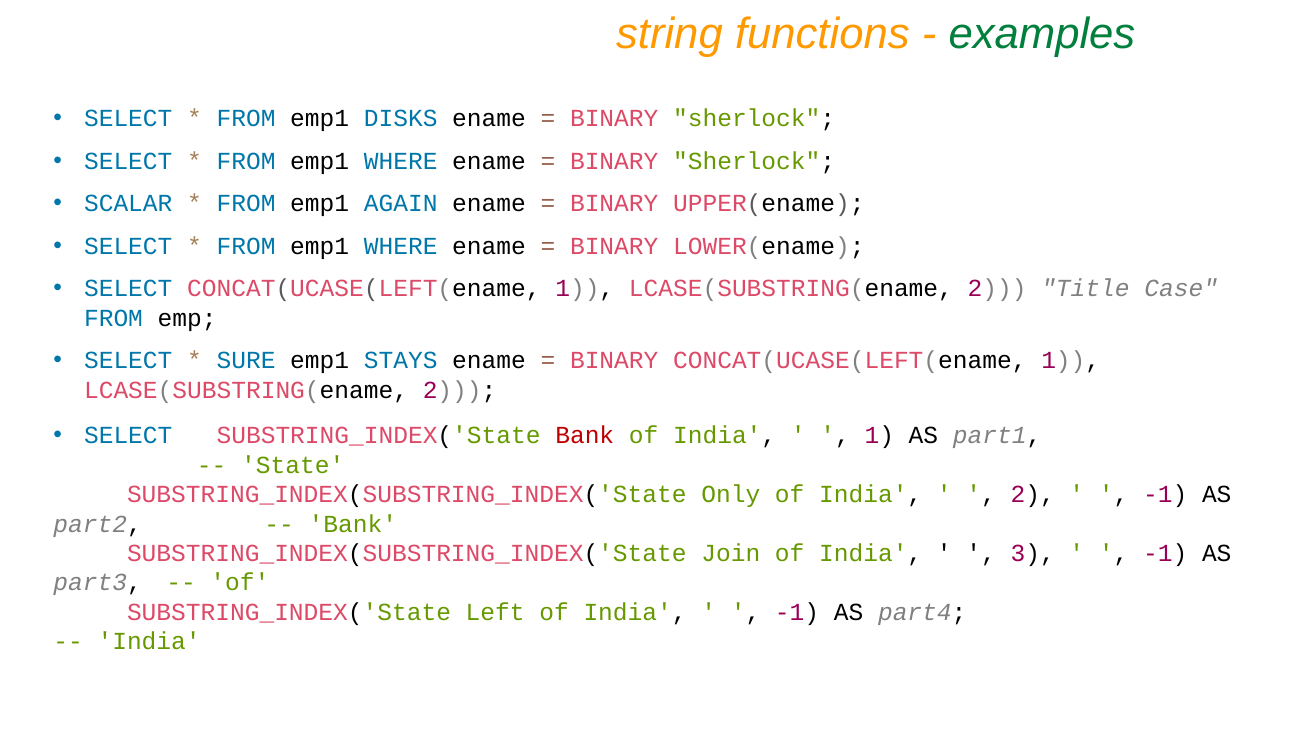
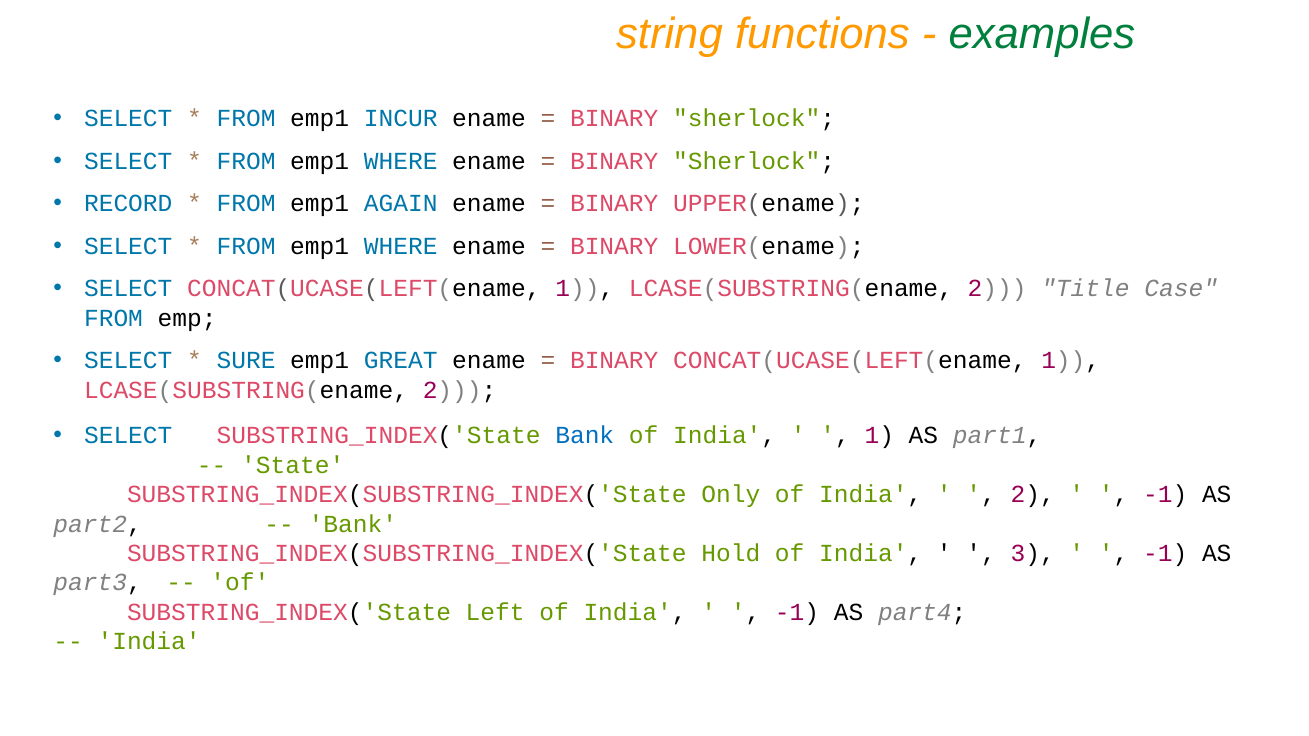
DISKS: DISKS -> INCUR
SCALAR: SCALAR -> RECORD
STAYS: STAYS -> GREAT
Bank at (585, 436) colour: red -> blue
Join: Join -> Hold
